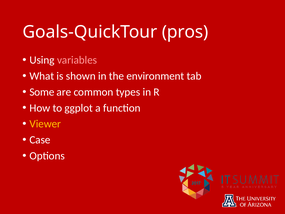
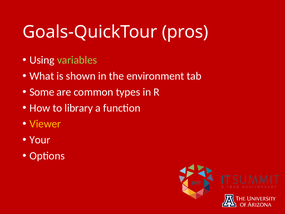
variables colour: pink -> light green
ggplot: ggplot -> library
Case: Case -> Your
